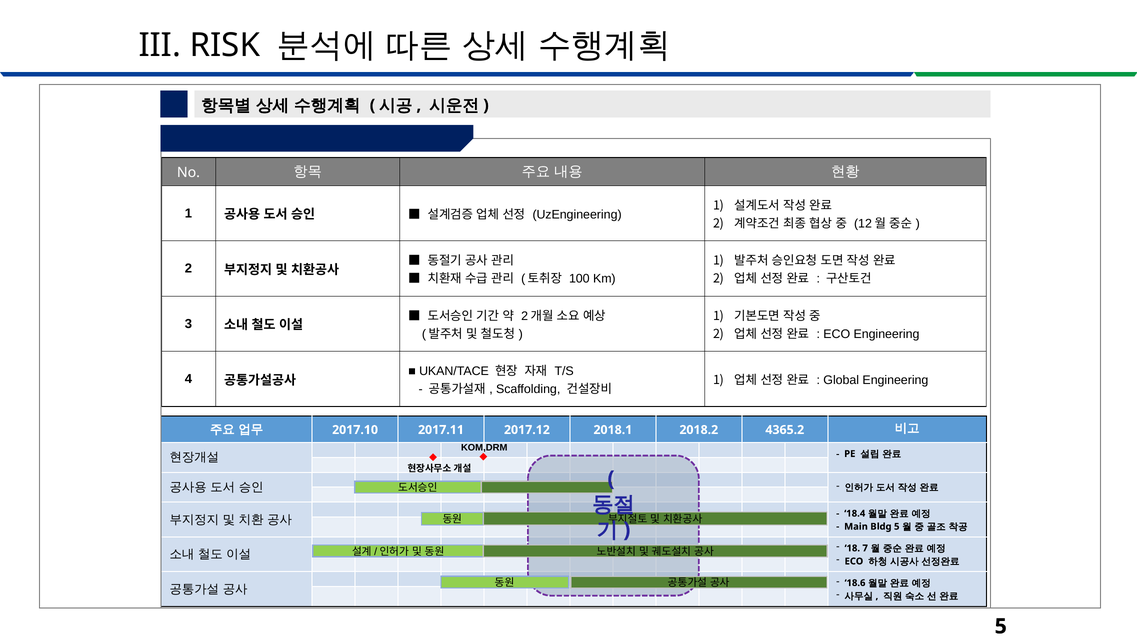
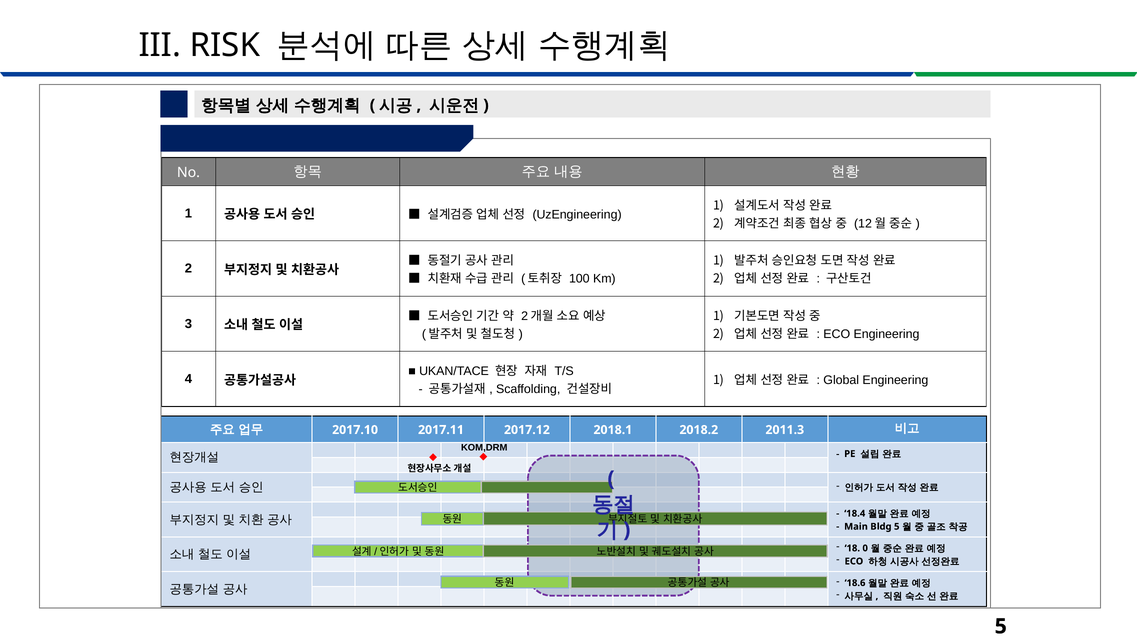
4365.2: 4365.2 -> 2011.3
7: 7 -> 0
